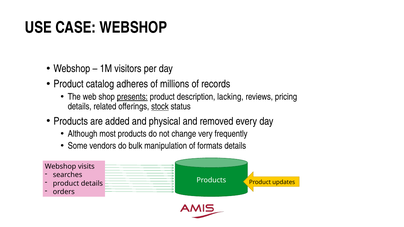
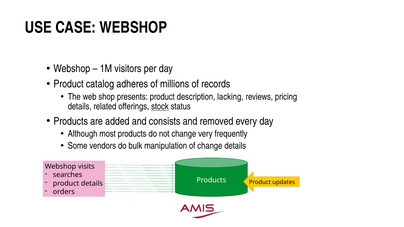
presents underline: present -> none
physical: physical -> consists
of formats: formats -> change
